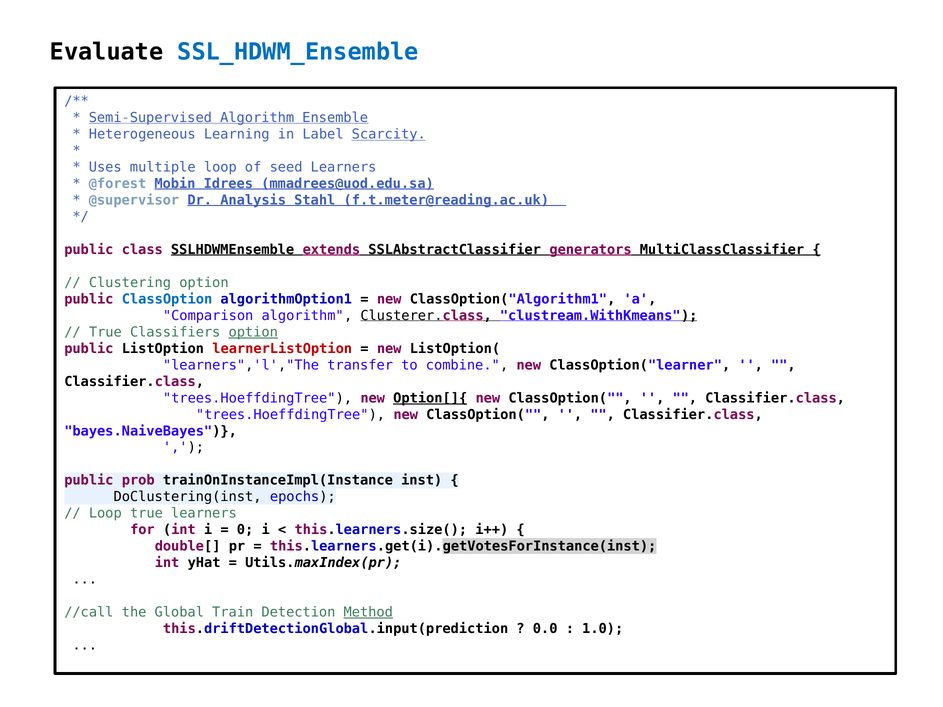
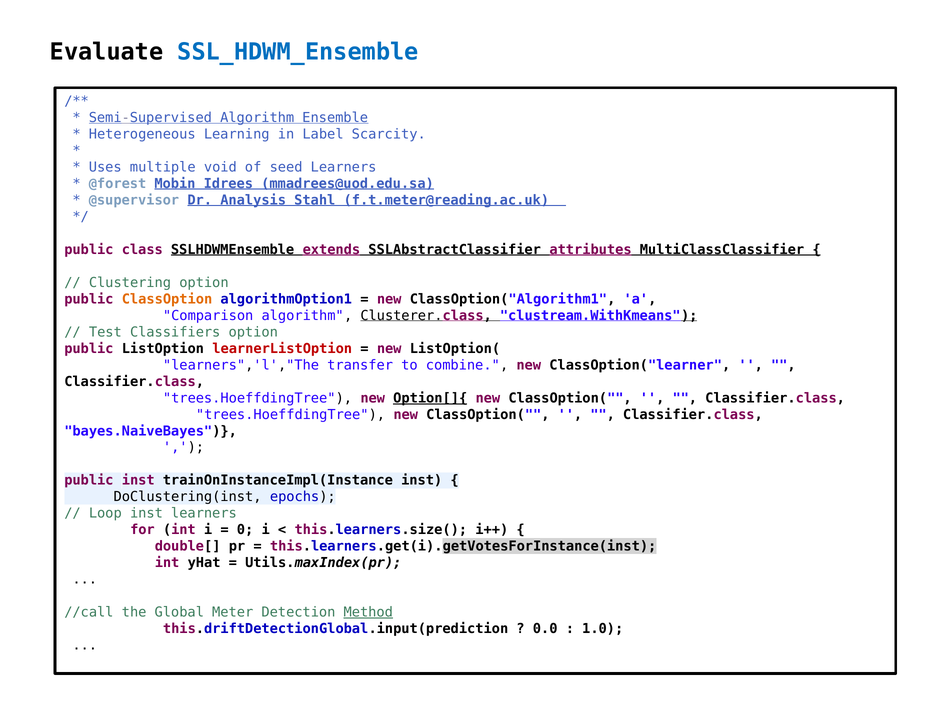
Scarcity underline: present -> none
multiple loop: loop -> void
generators: generators -> attributes
ClassOption colour: blue -> orange
True at (105, 332): True -> Test
option at (253, 332) underline: present -> none
public prob: prob -> inst
Loop true: true -> inst
Train: Train -> Meter
